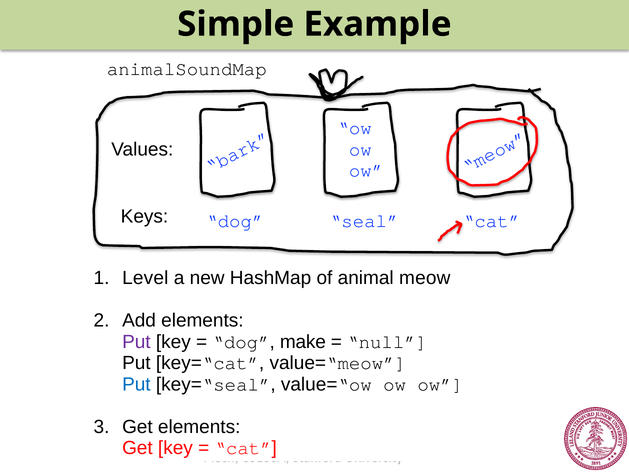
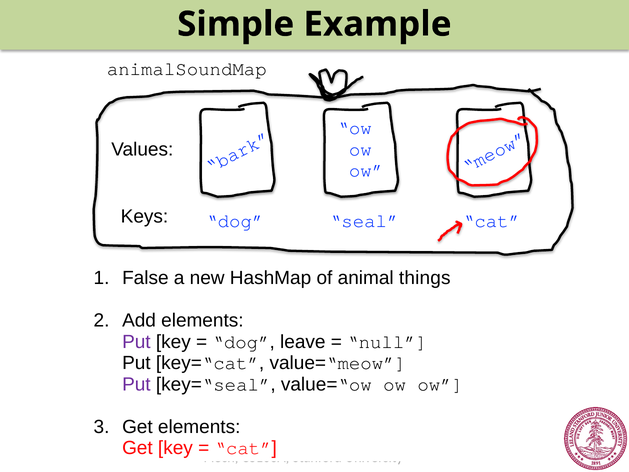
Level: Level -> False
meow: meow -> things
make: make -> leave
Put at (136, 384) colour: blue -> purple
